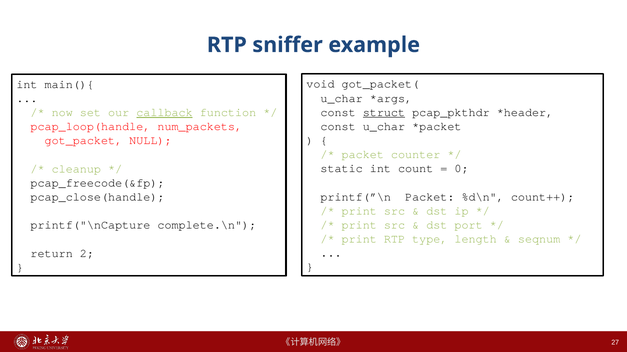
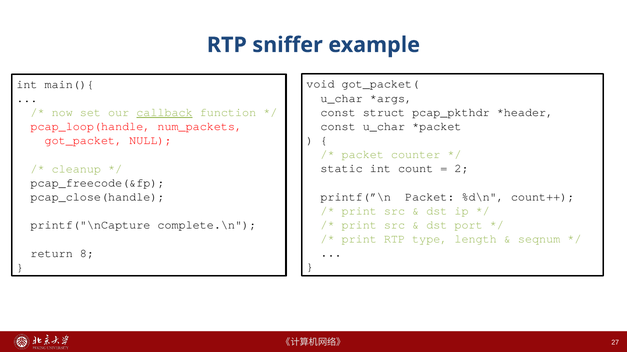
struct underline: present -> none
0: 0 -> 2
2: 2 -> 8
